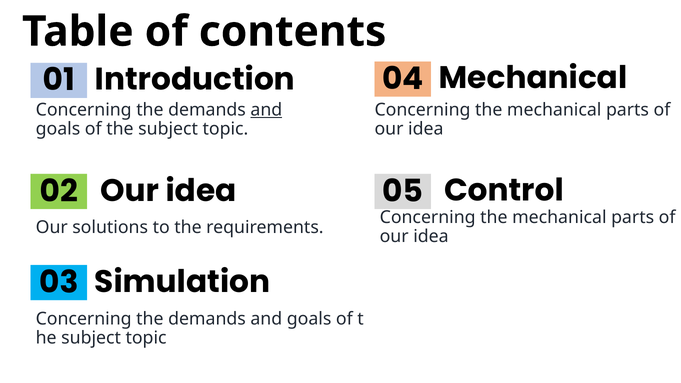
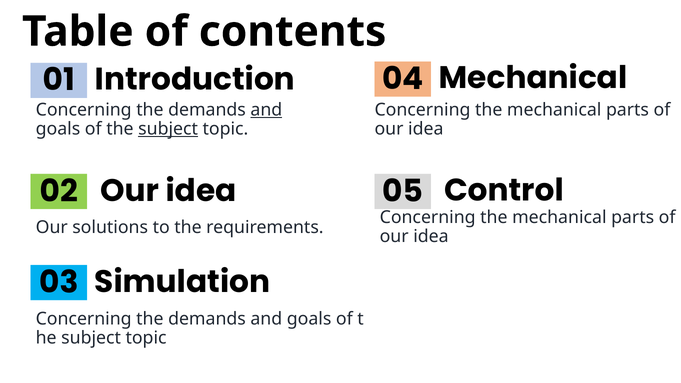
subject at (168, 129) underline: none -> present
